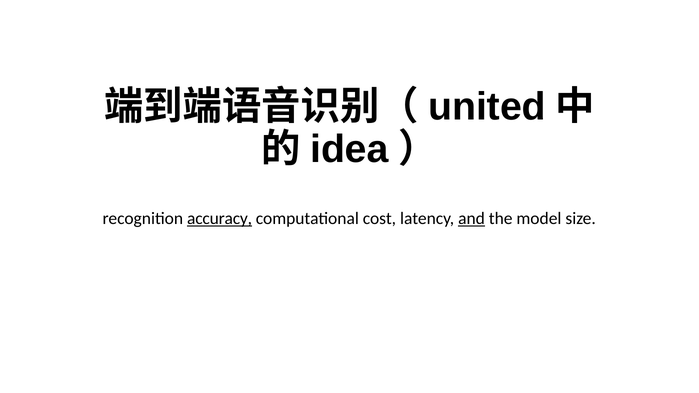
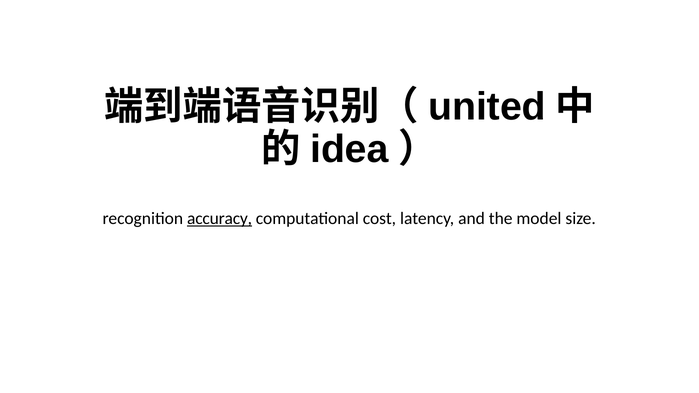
and underline: present -> none
